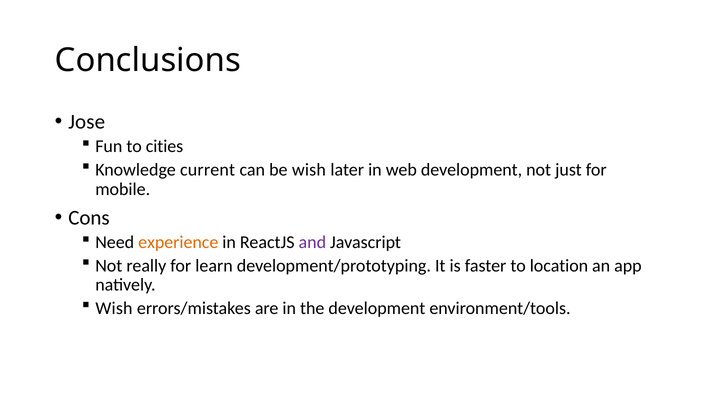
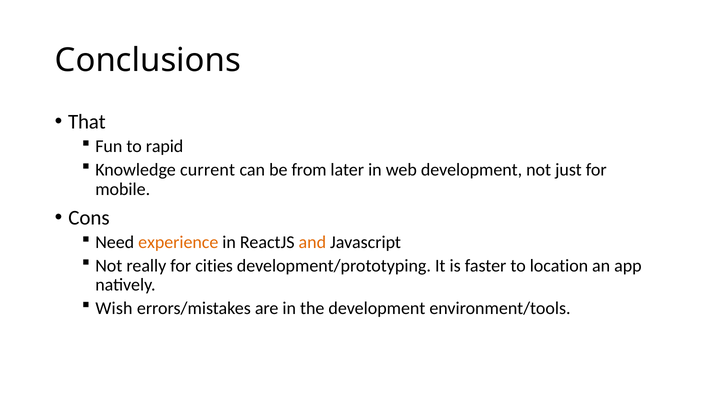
Jose: Jose -> That
cities: cities -> rapid
be wish: wish -> from
and colour: purple -> orange
learn: learn -> cities
